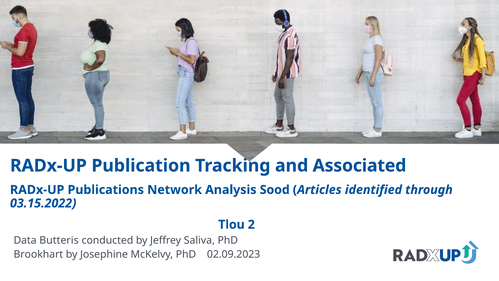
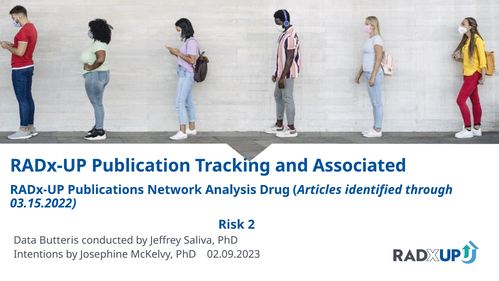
Sood: Sood -> Drug
Tlou: Tlou -> Risk
Brookhart: Brookhart -> Intentions
